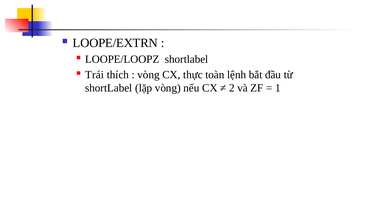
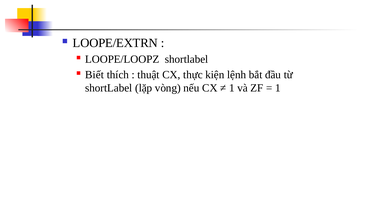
Trái: Trái -> Biết
vòng at (149, 75): vòng -> thuật
toàn: toàn -> kiện
2 at (232, 88): 2 -> 1
